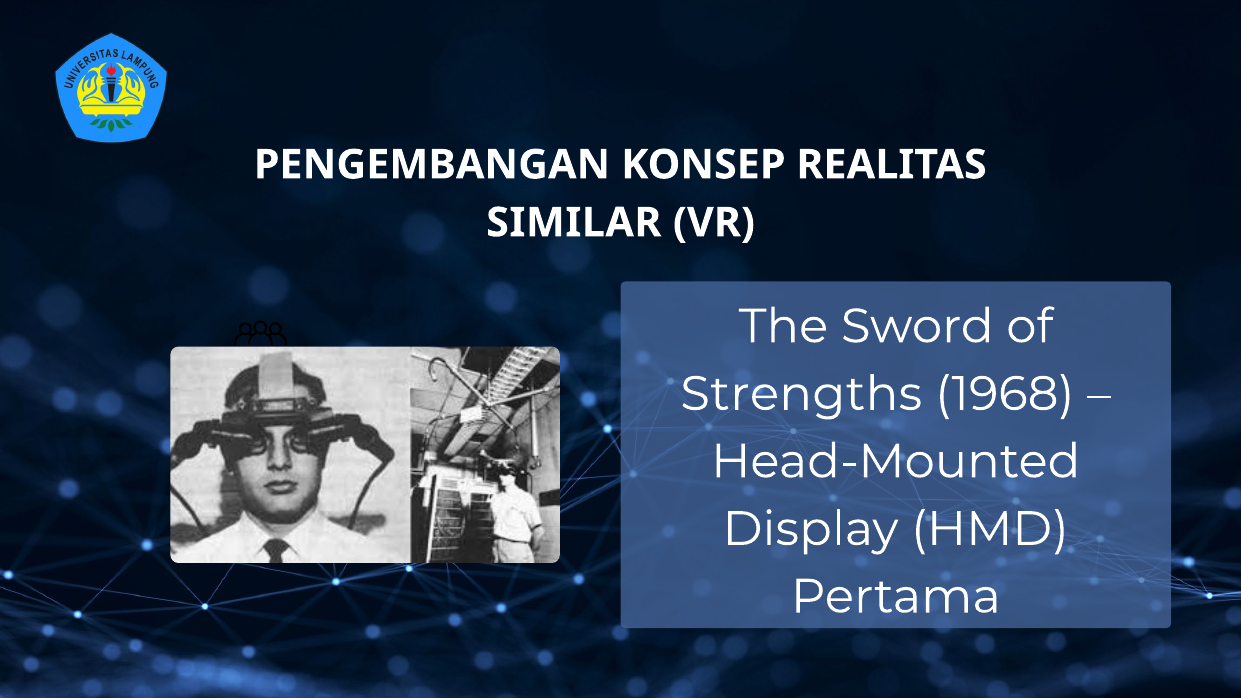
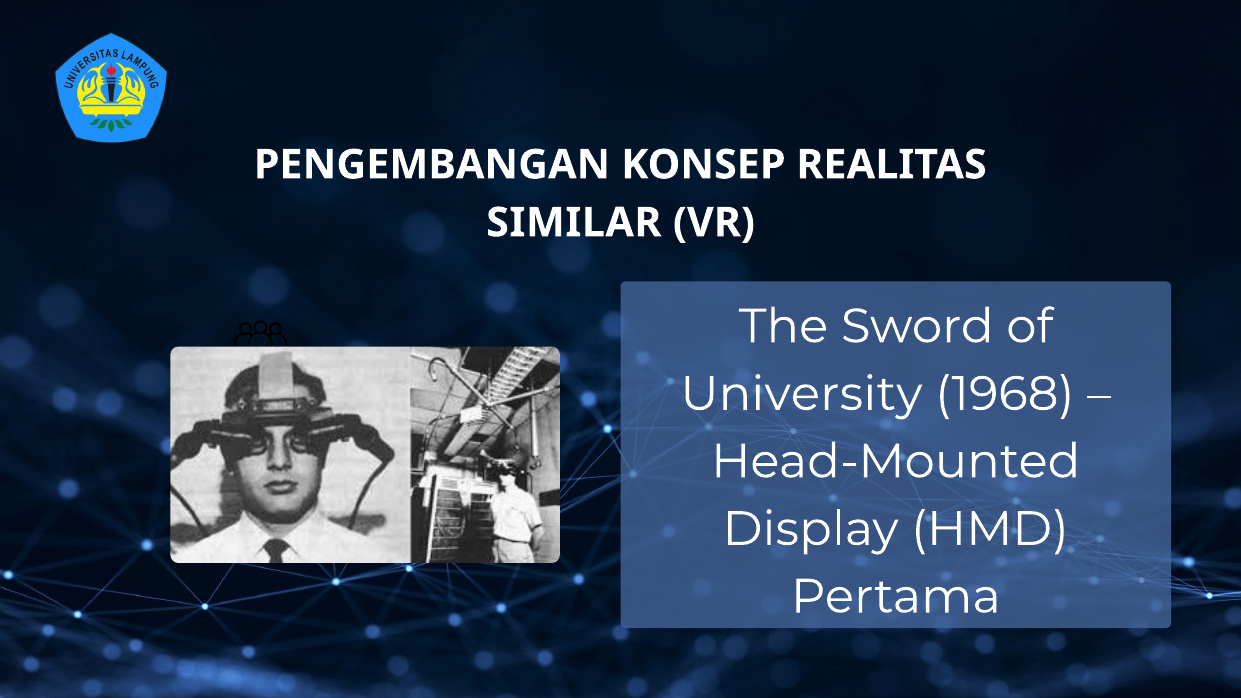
Strengths at (801, 394): Strengths -> University
